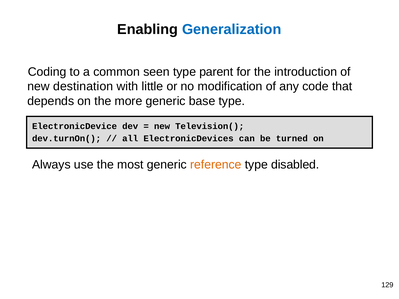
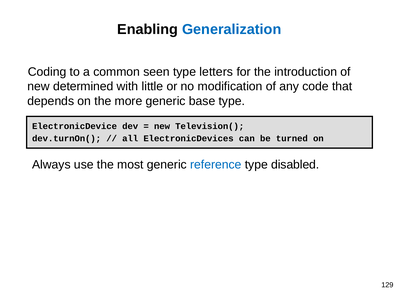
parent: parent -> letters
destination: destination -> determined
reference colour: orange -> blue
